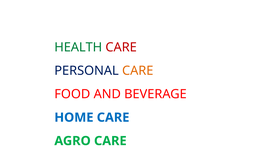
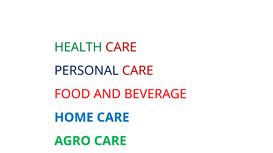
CARE at (138, 71) colour: orange -> red
